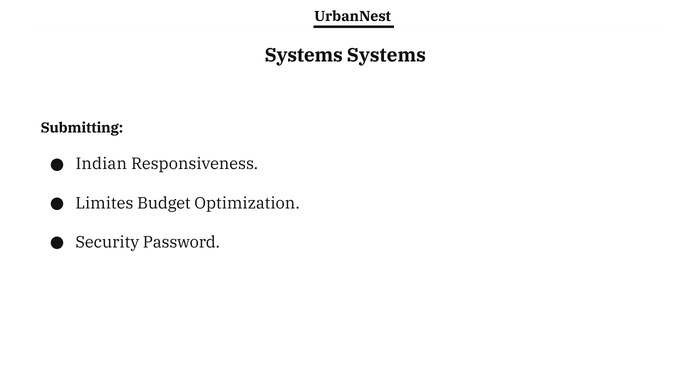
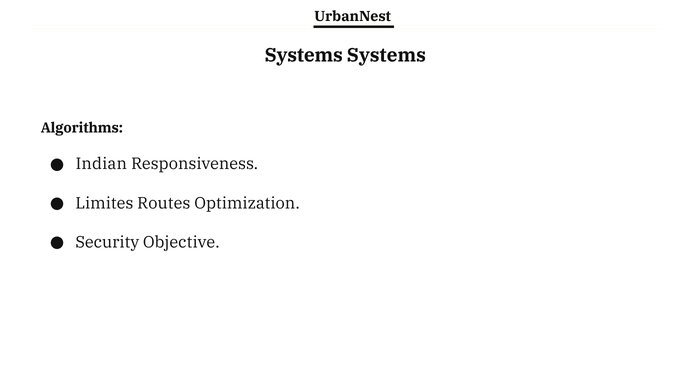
Submitting: Submitting -> Algorithms
Budget: Budget -> Routes
Password: Password -> Objective
